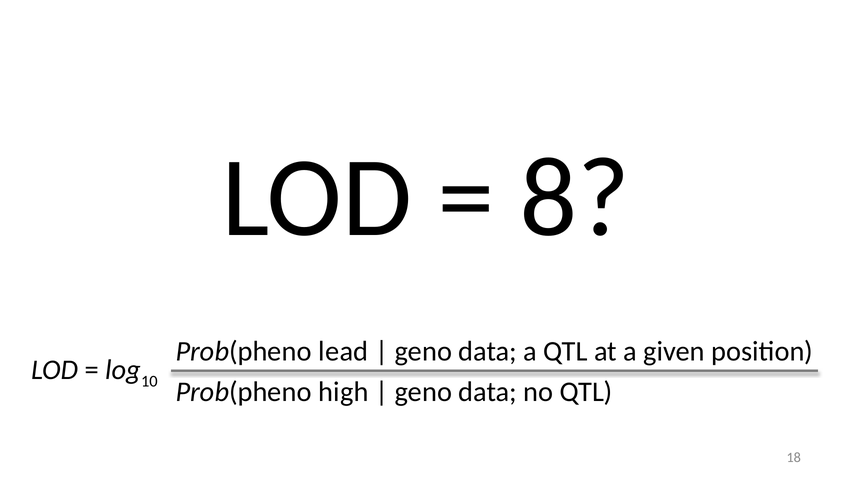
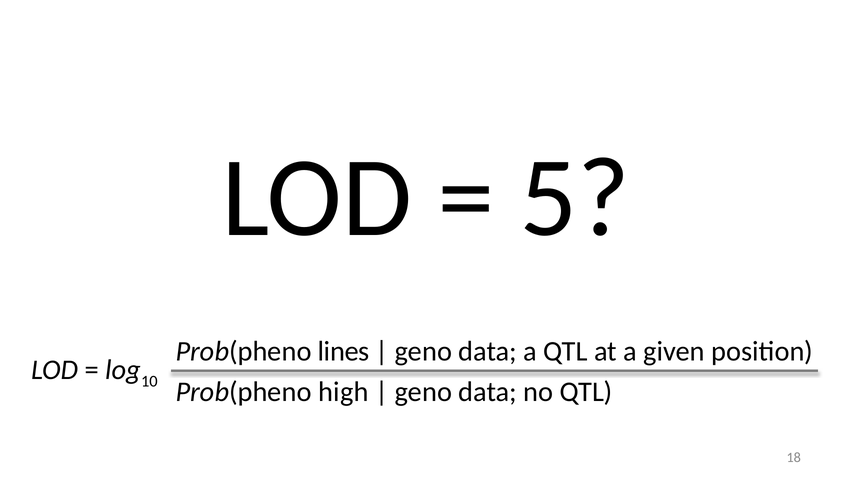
8: 8 -> 5
lead: lead -> lines
